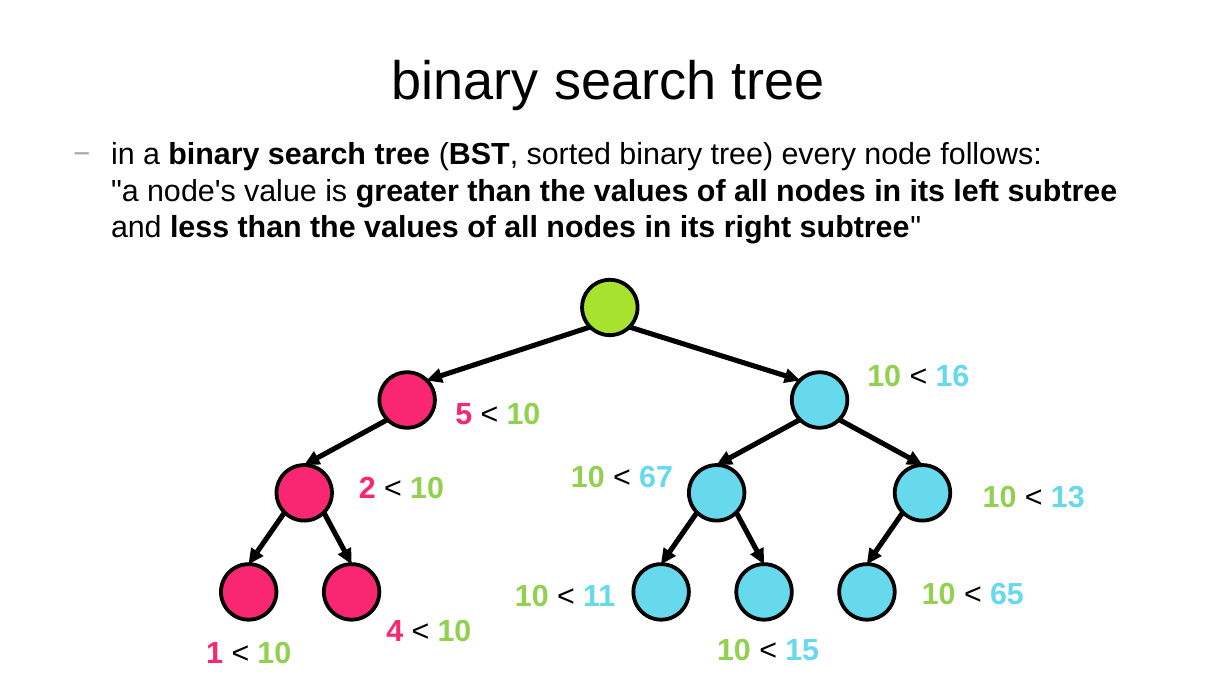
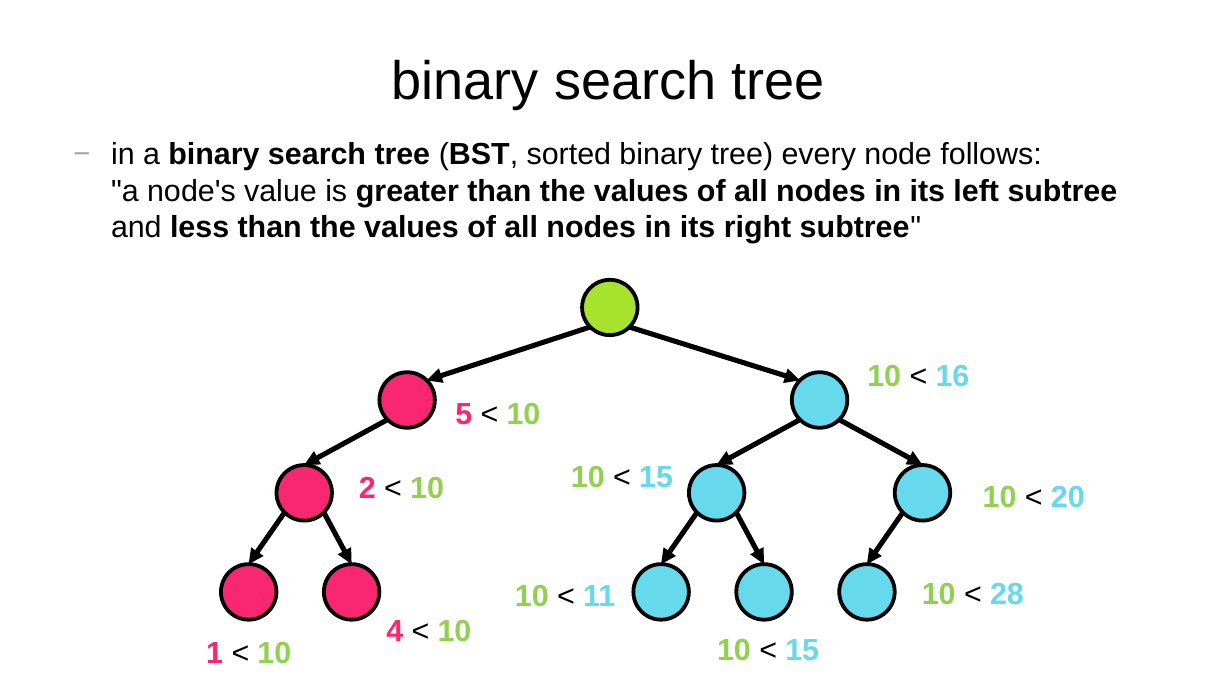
67 at (656, 477): 67 -> 15
13: 13 -> 20
65: 65 -> 28
